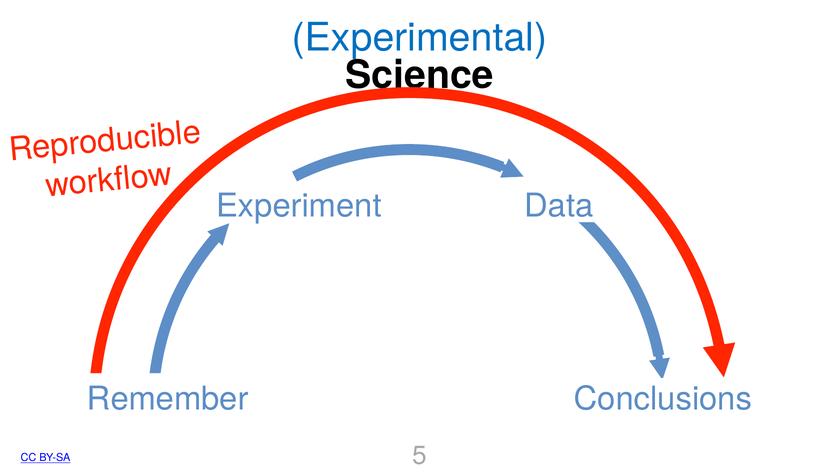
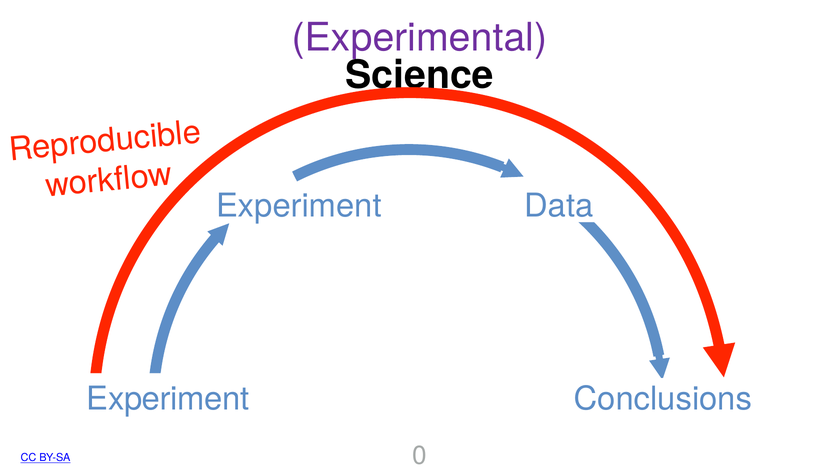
Experimental colour: blue -> purple
Remember at (168, 399): Remember -> Experiment
5: 5 -> 0
